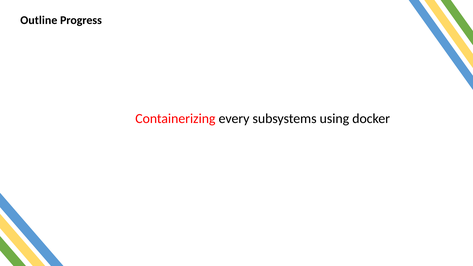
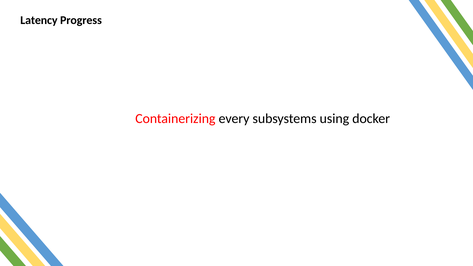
Outline: Outline -> Latency
